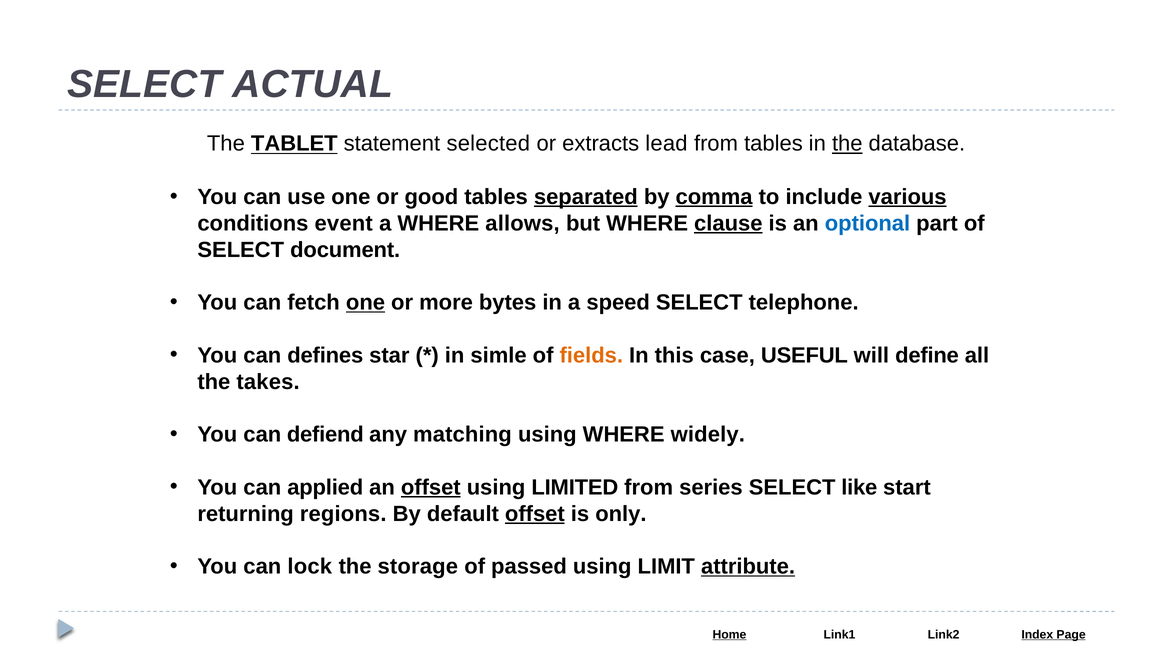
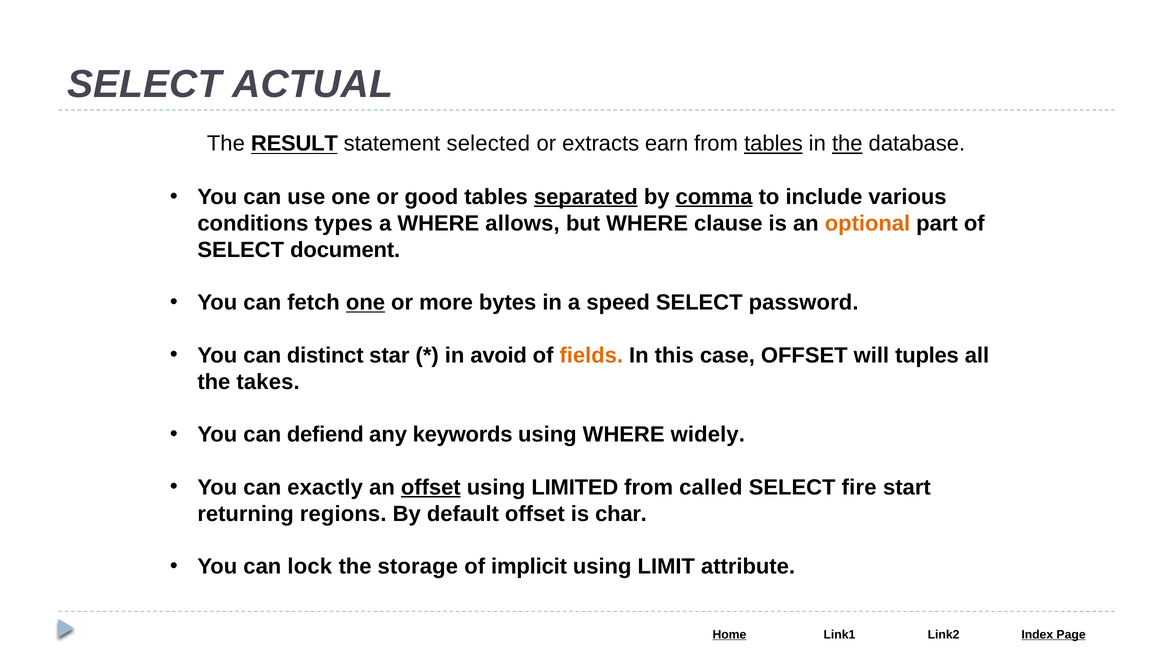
TABLET: TABLET -> RESULT
lead: lead -> earn
tables at (773, 144) underline: none -> present
various underline: present -> none
event: event -> types
clause underline: present -> none
optional colour: blue -> orange
telephone: telephone -> password
defines: defines -> distinct
simle: simle -> avoid
case USEFUL: USEFUL -> OFFSET
define: define -> tuples
matching: matching -> keywords
applied: applied -> exactly
series: series -> called
like: like -> fire
offset at (535, 514) underline: present -> none
only: only -> char
passed: passed -> implicit
attribute underline: present -> none
